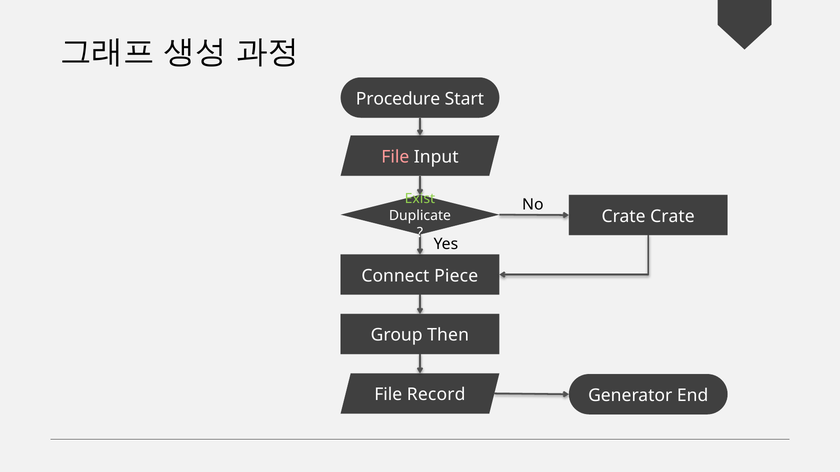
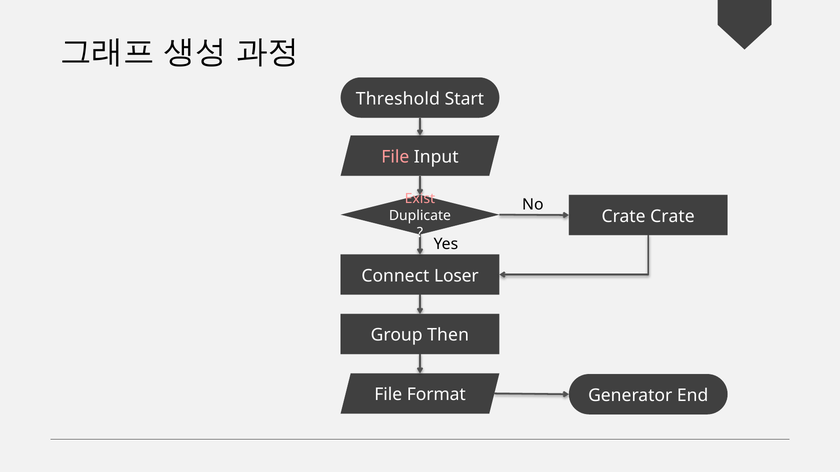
Procedure: Procedure -> Threshold
Exist colour: light green -> pink
Piece: Piece -> Loser
Record: Record -> Format
